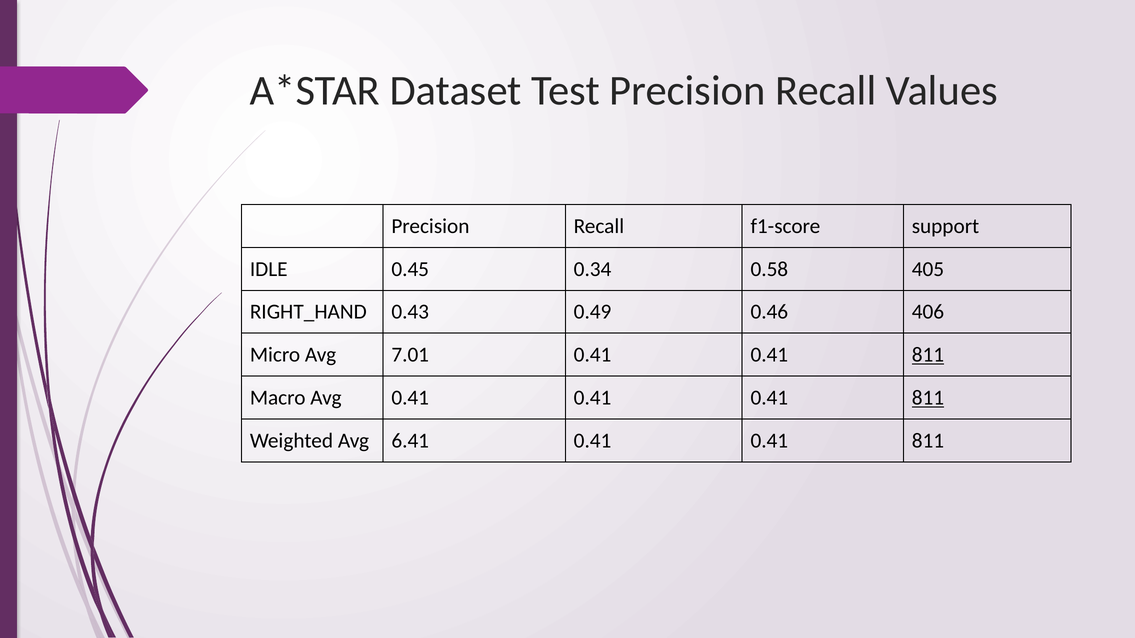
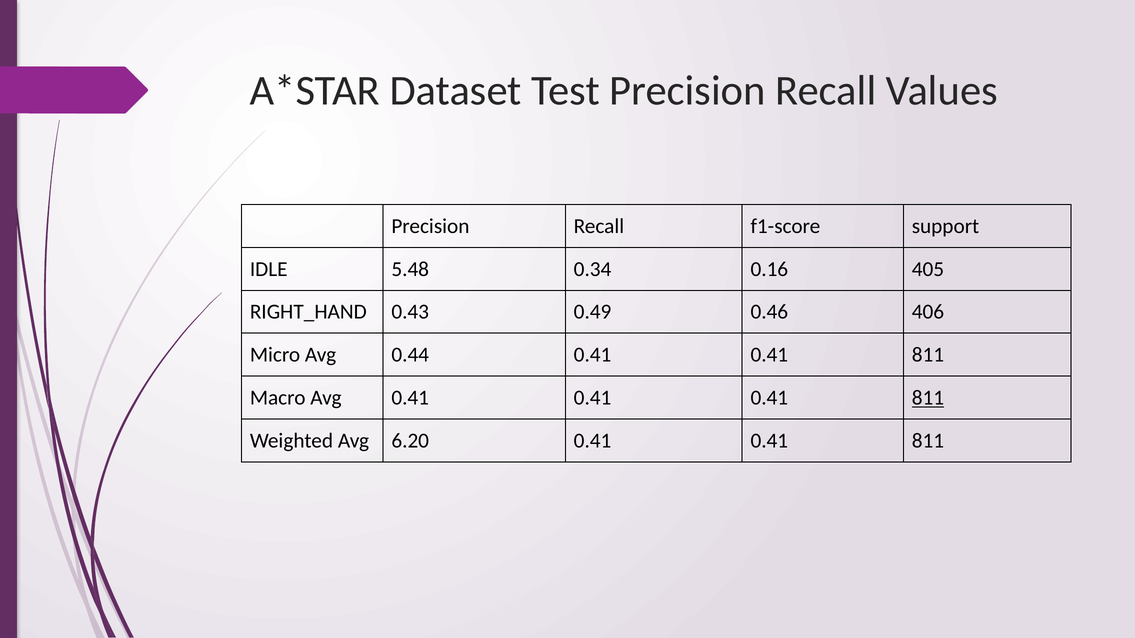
0.45: 0.45 -> 5.48
0.58: 0.58 -> 0.16
7.01: 7.01 -> 0.44
811 at (928, 355) underline: present -> none
6.41: 6.41 -> 6.20
